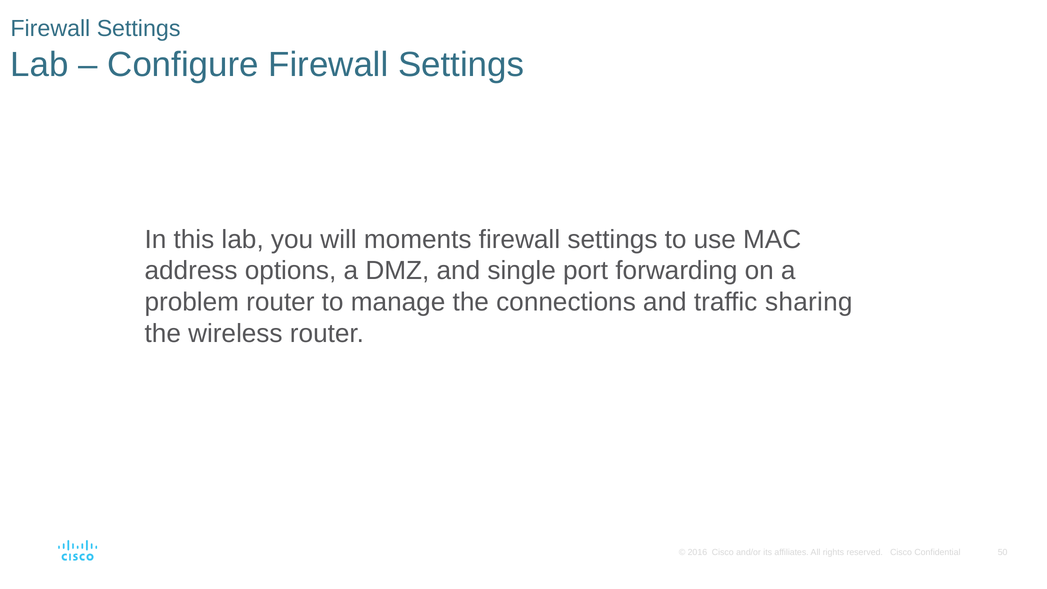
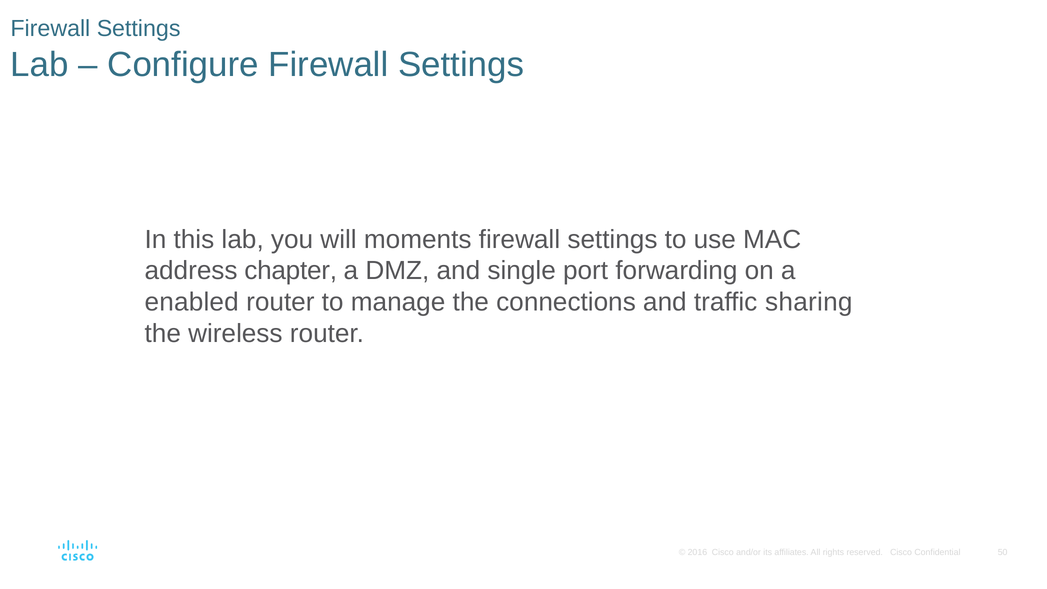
options: options -> chapter
problem: problem -> enabled
